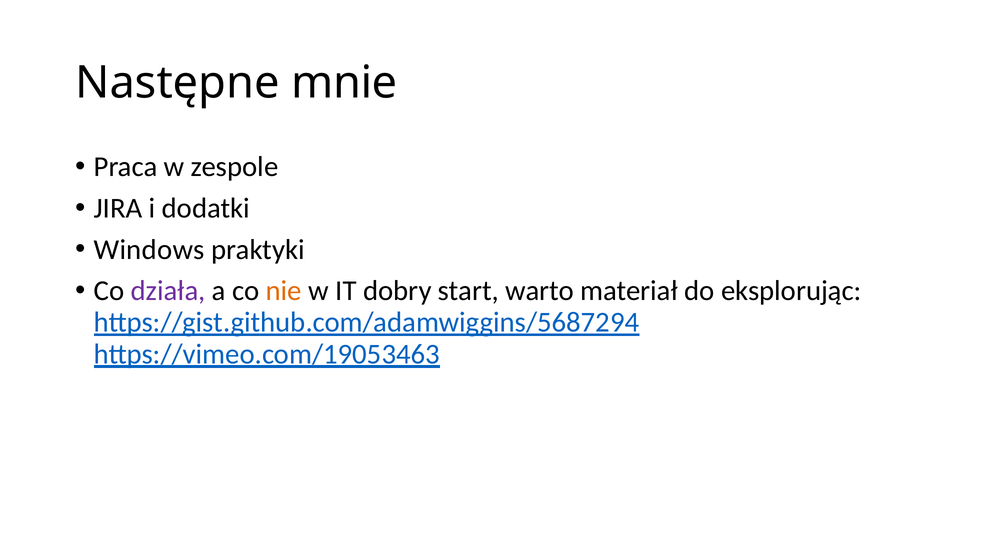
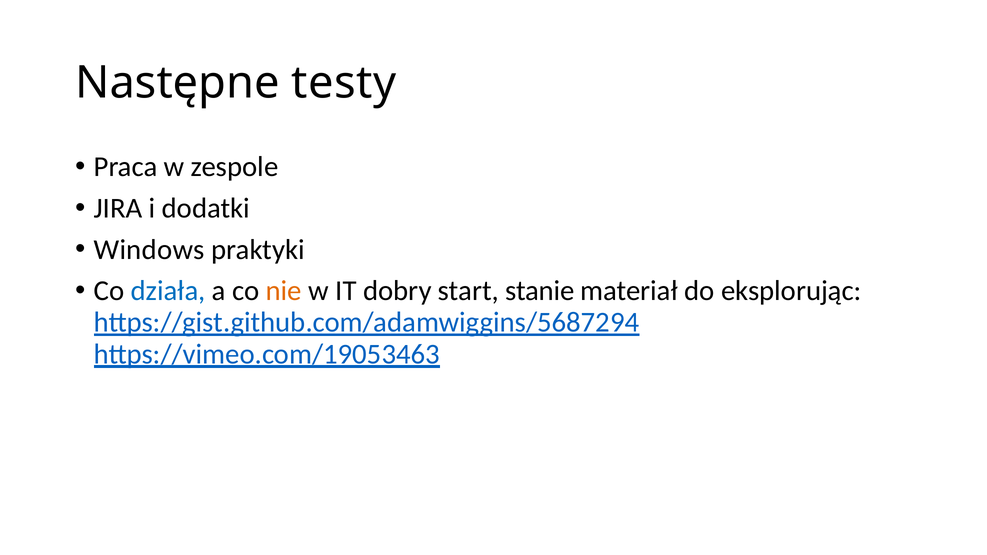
mnie: mnie -> testy
działa colour: purple -> blue
warto: warto -> stanie
